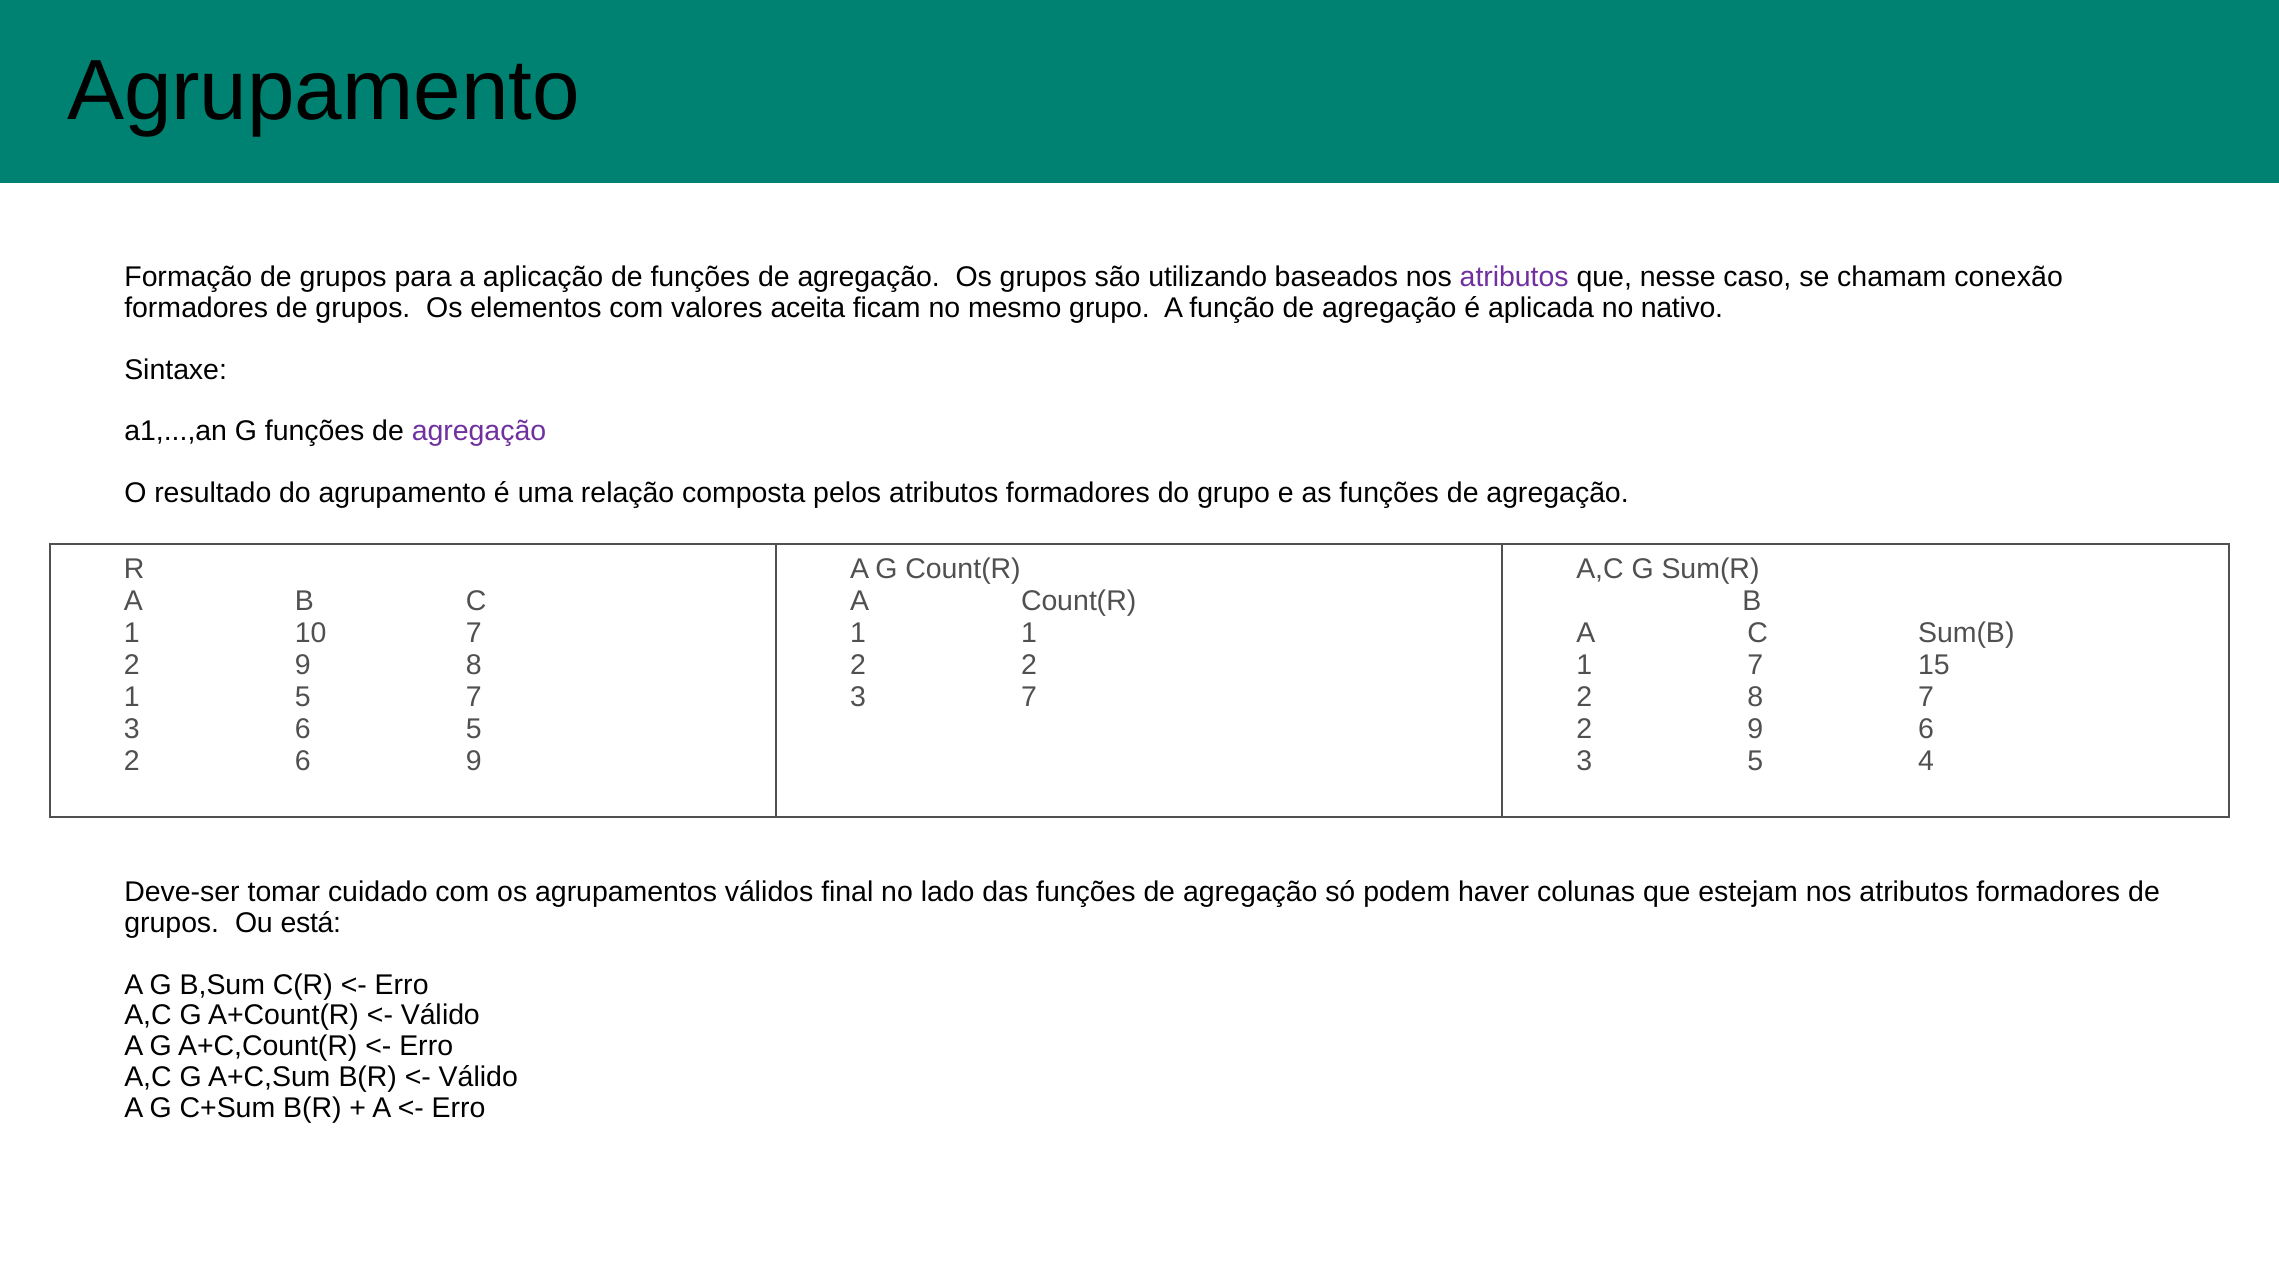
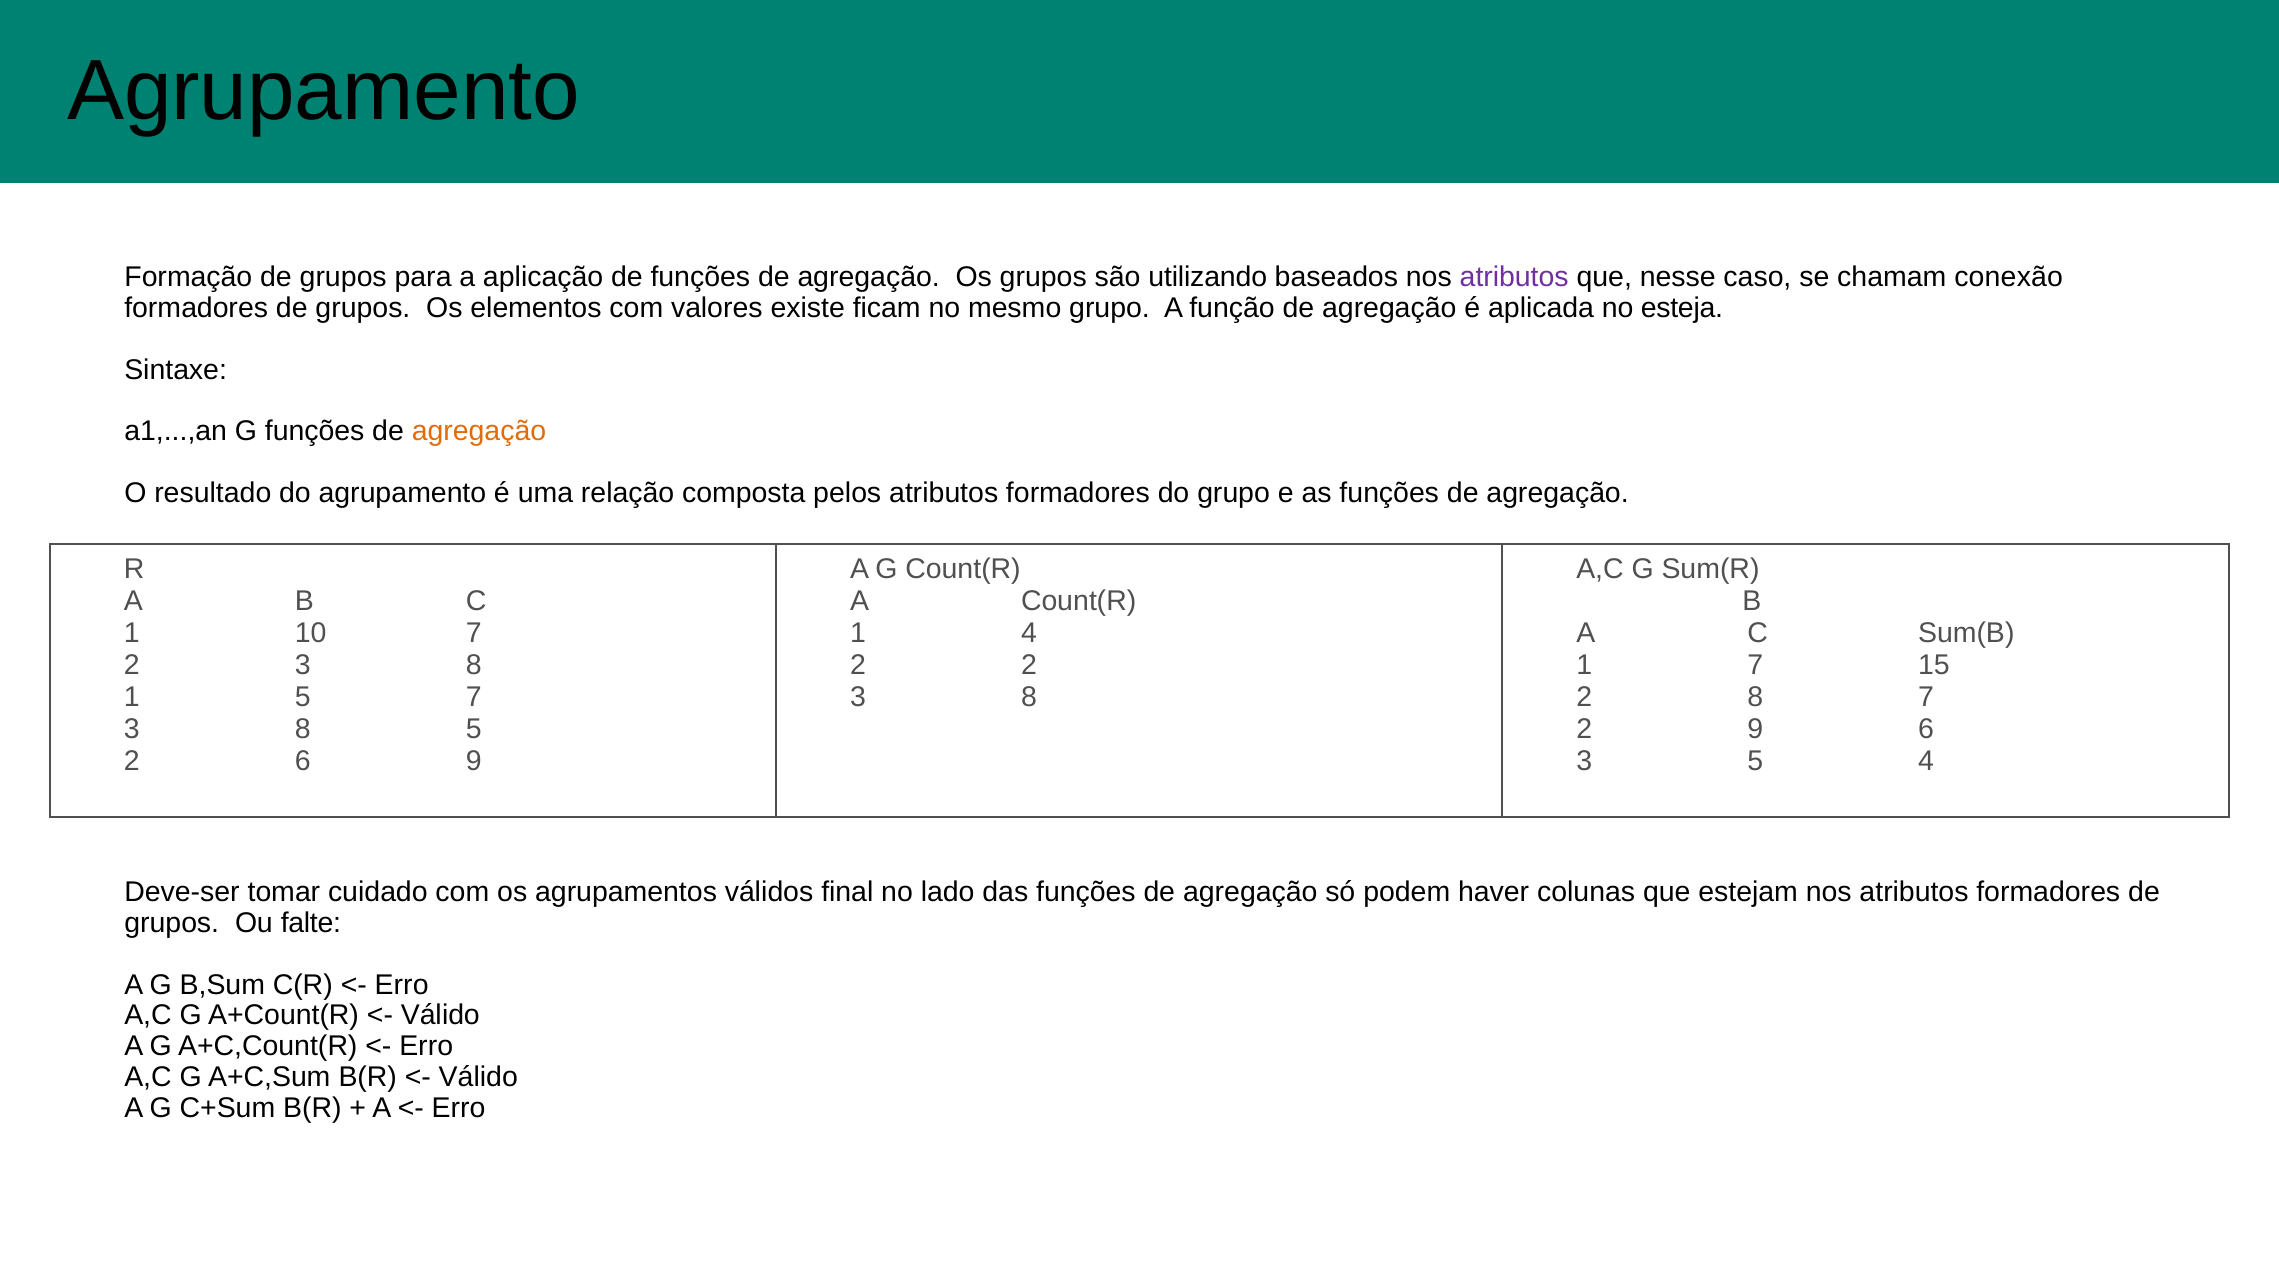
aceita: aceita -> existe
nativo: nativo -> esteja
agregação at (479, 431) colour: purple -> orange
1 1: 1 -> 4
9 at (303, 665): 9 -> 3
7 at (1029, 697): 7 -> 8
6 at (303, 729): 6 -> 8
está: está -> falte
